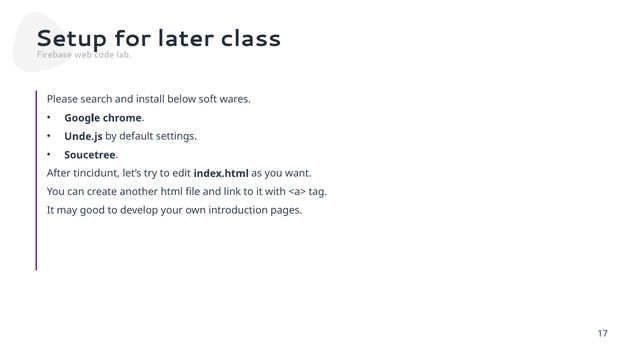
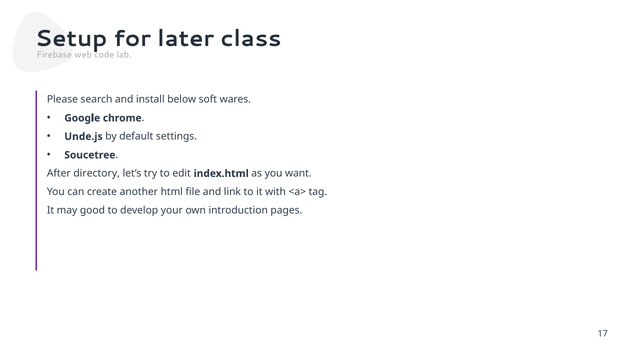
tincidunt: tincidunt -> directory
